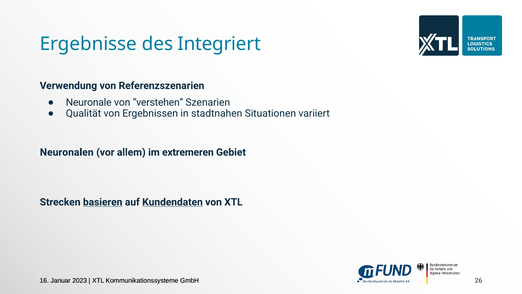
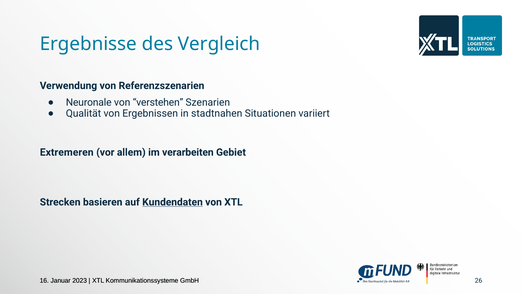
Integriert: Integriert -> Vergleich
Neuronalen: Neuronalen -> Extremeren
extremeren: extremeren -> verarbeiten
basieren underline: present -> none
